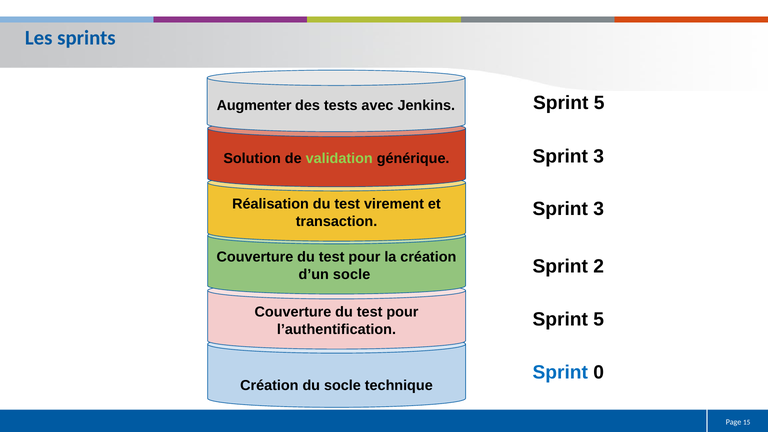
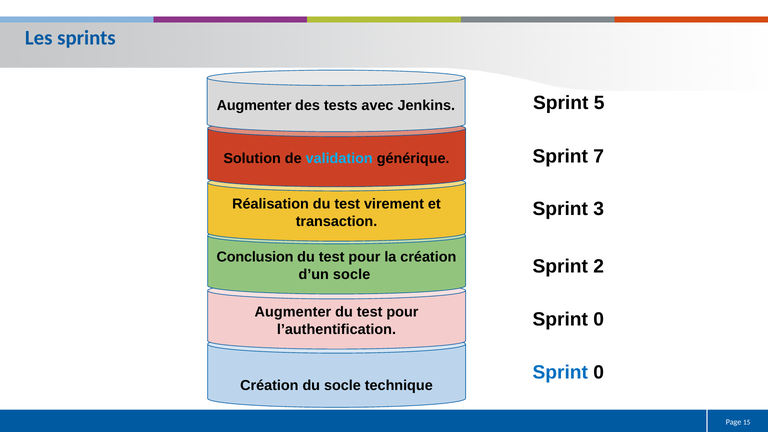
validation colour: light green -> light blue
générique Sprint 3: 3 -> 7
Couverture at (255, 257): Couverture -> Conclusion
Couverture at (293, 312): Couverture -> Augmenter
5 at (599, 319): 5 -> 0
